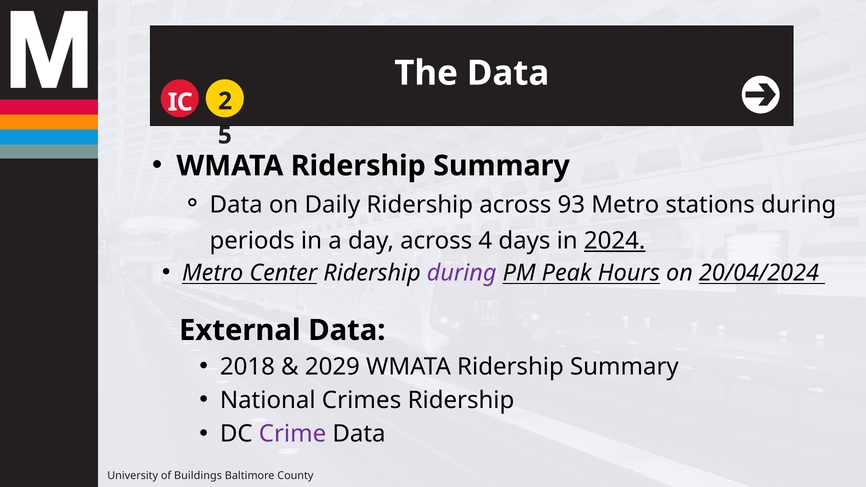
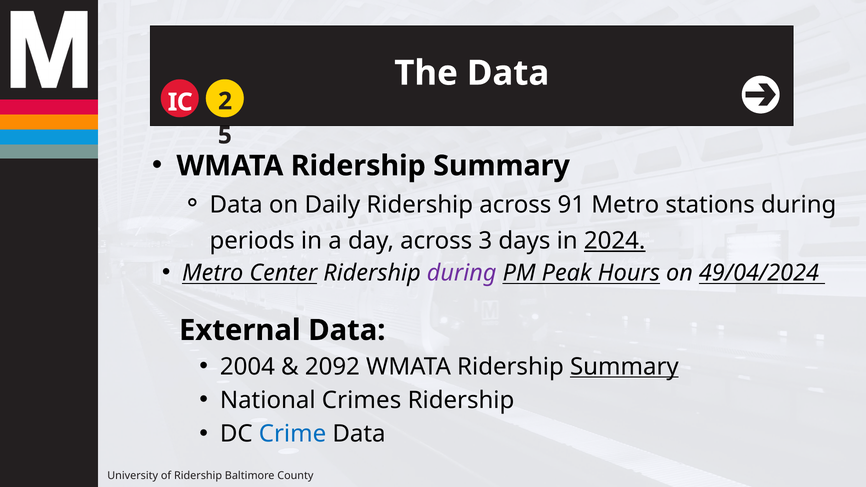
93: 93 -> 91
4: 4 -> 3
20/04/2024: 20/04/2024 -> 49/04/2024
2018: 2018 -> 2004
2029: 2029 -> 2092
Summary at (624, 367) underline: none -> present
Crime colour: purple -> blue
of Buildings: Buildings -> Ridership
